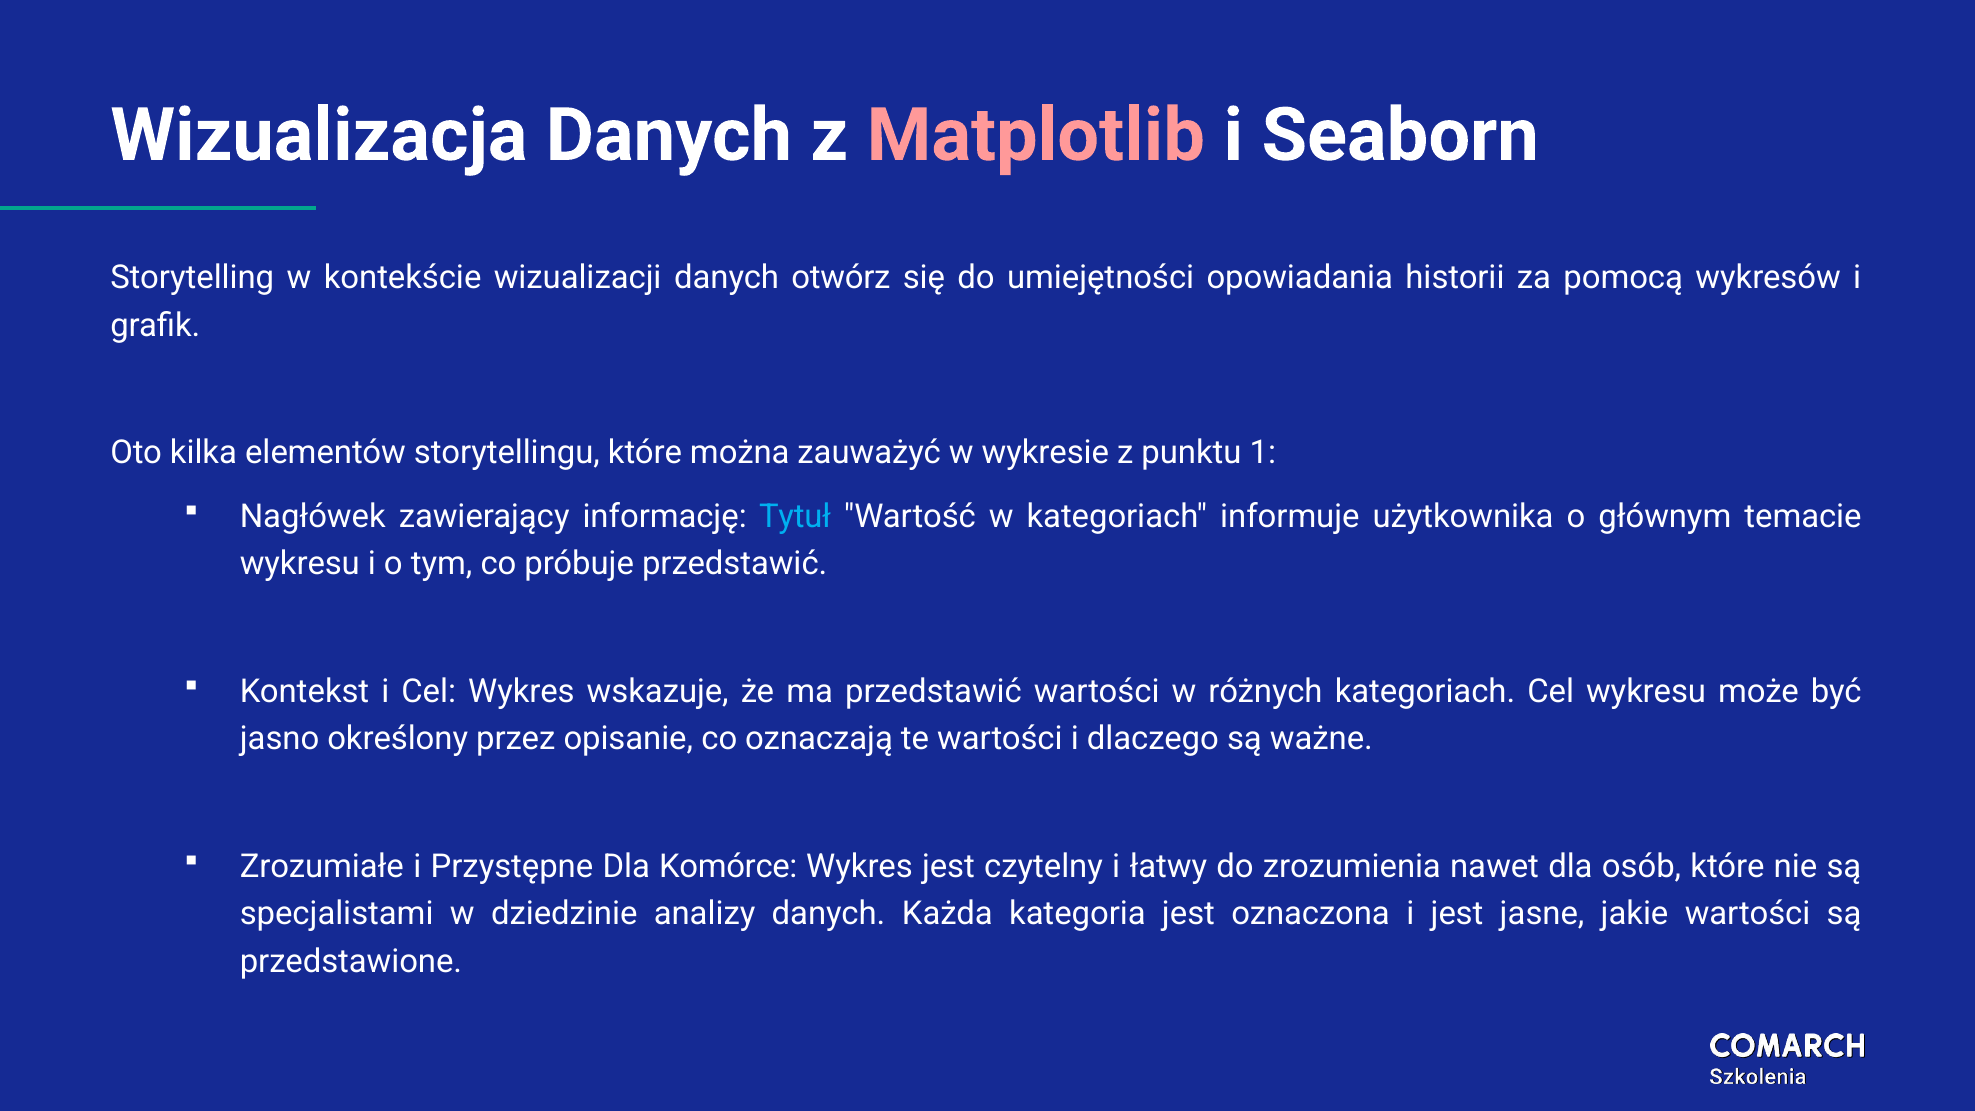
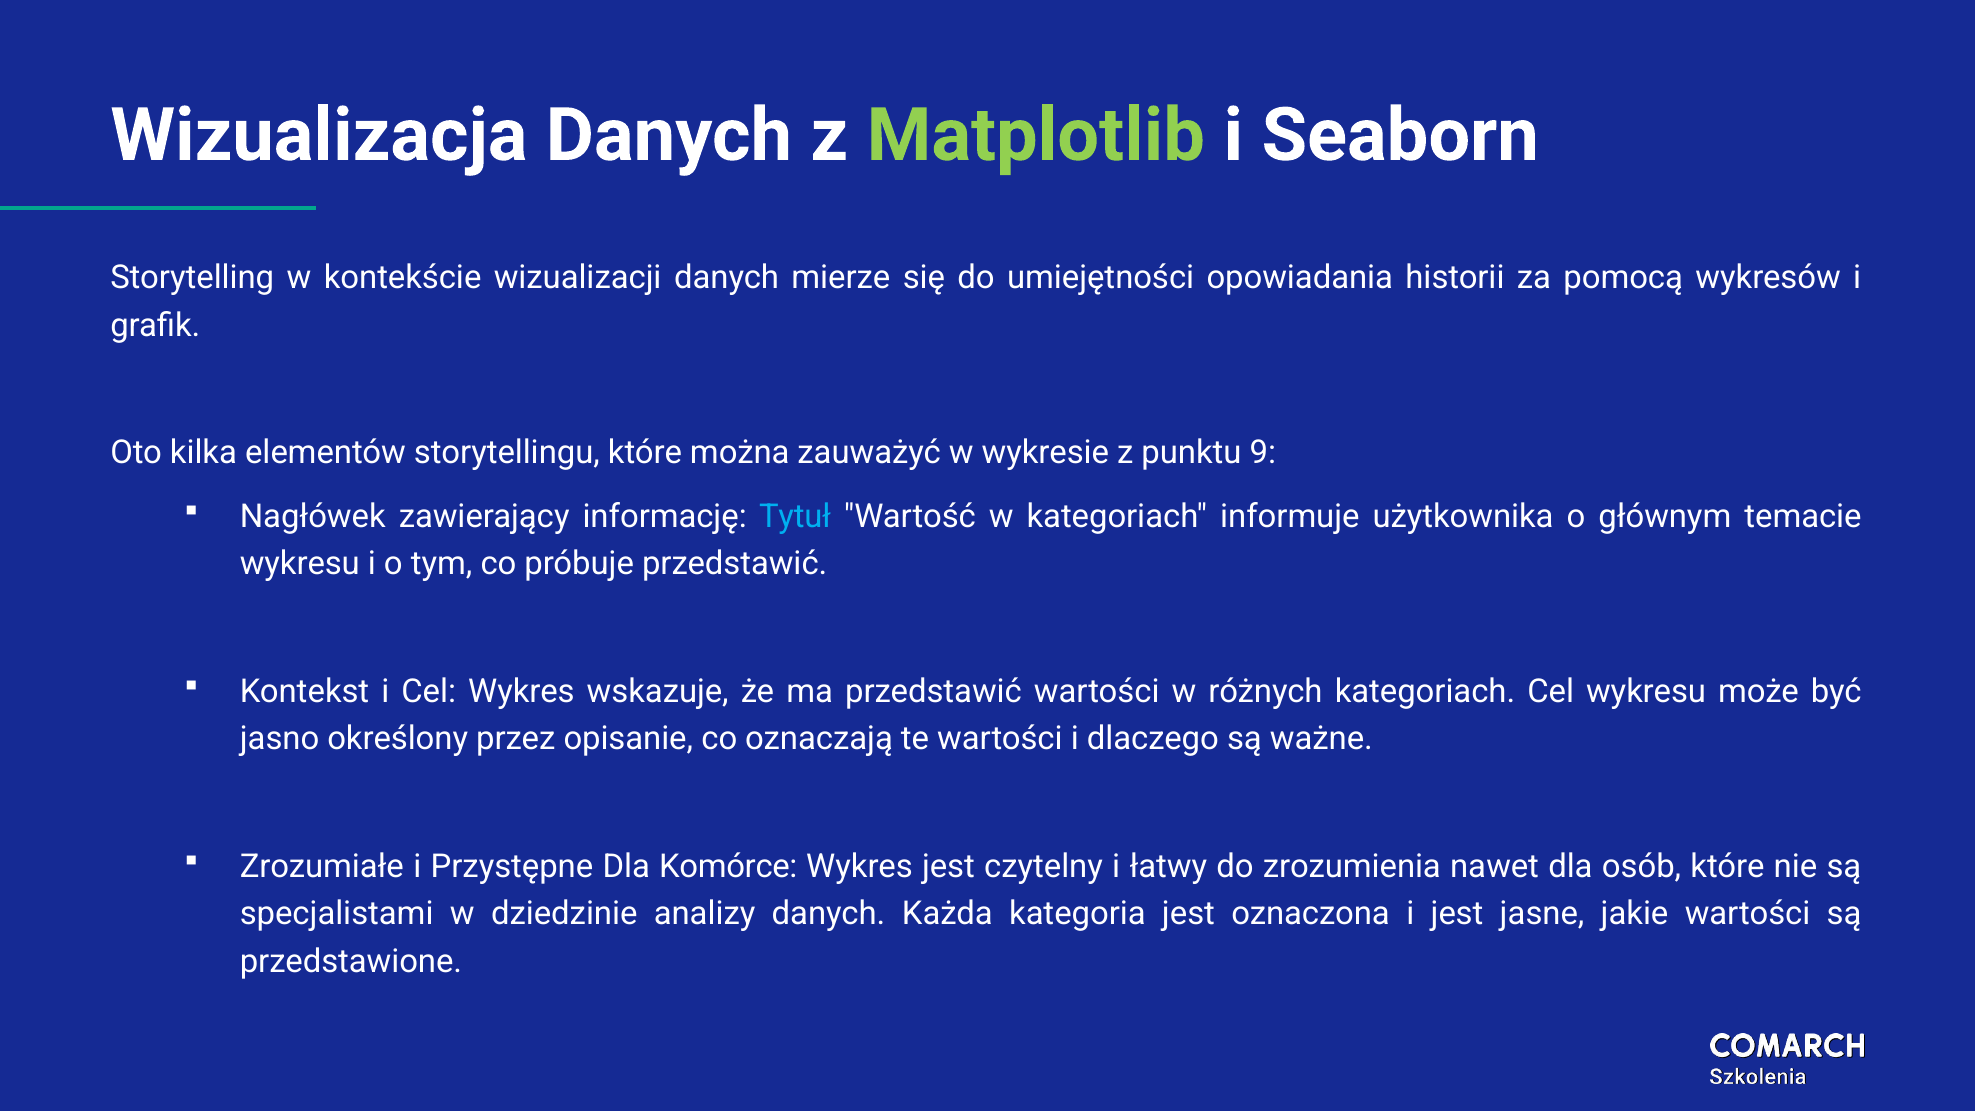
Matplotlib colour: pink -> light green
otwórz: otwórz -> mierze
1: 1 -> 9
